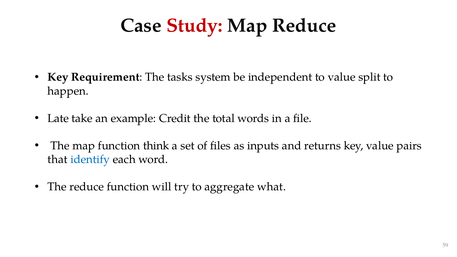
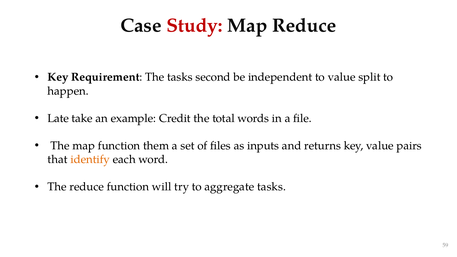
system: system -> second
think: think -> them
identify colour: blue -> orange
aggregate what: what -> tasks
